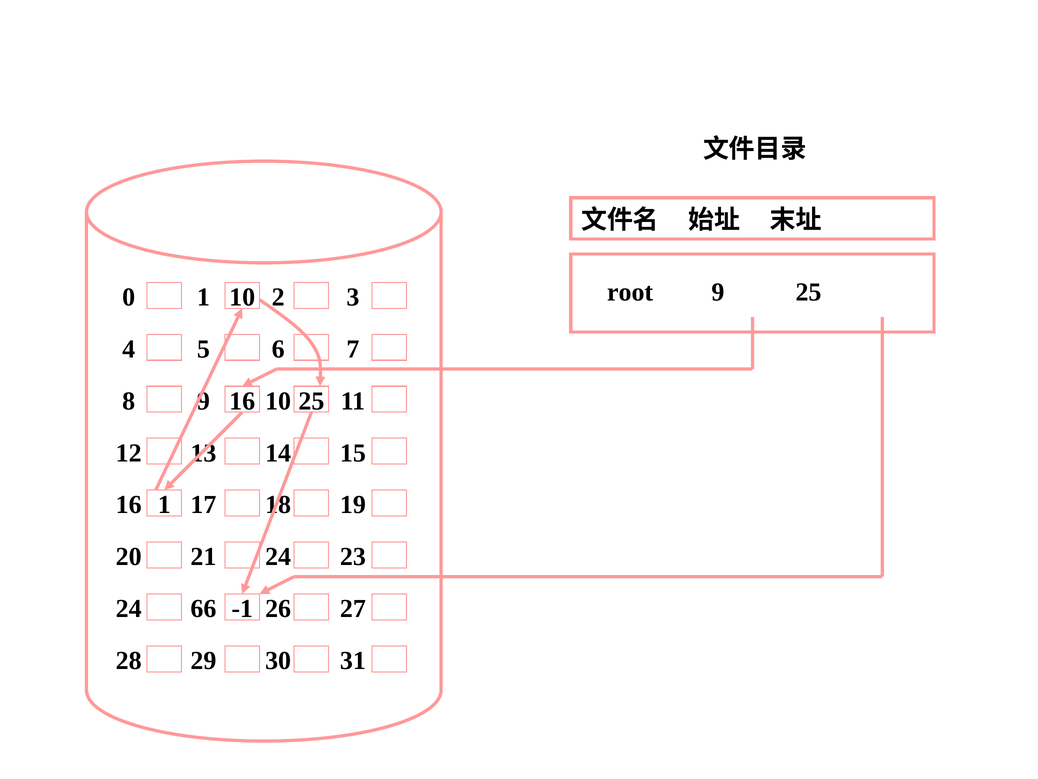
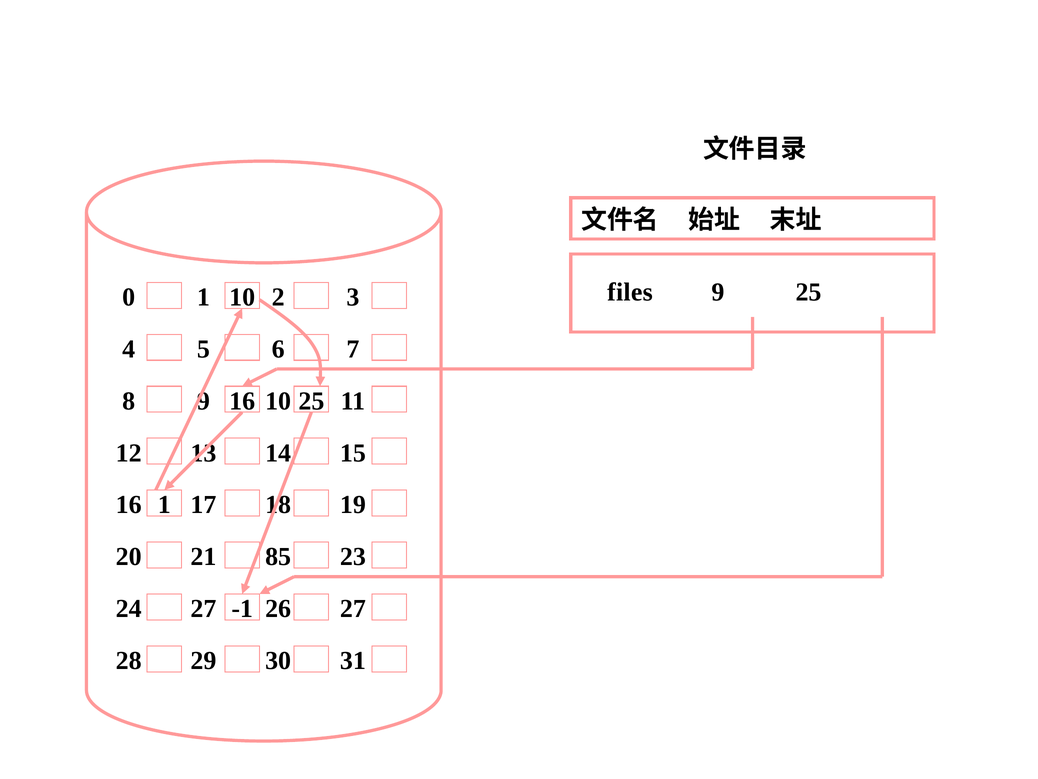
root: root -> files
21 24: 24 -> 85
24 66: 66 -> 27
